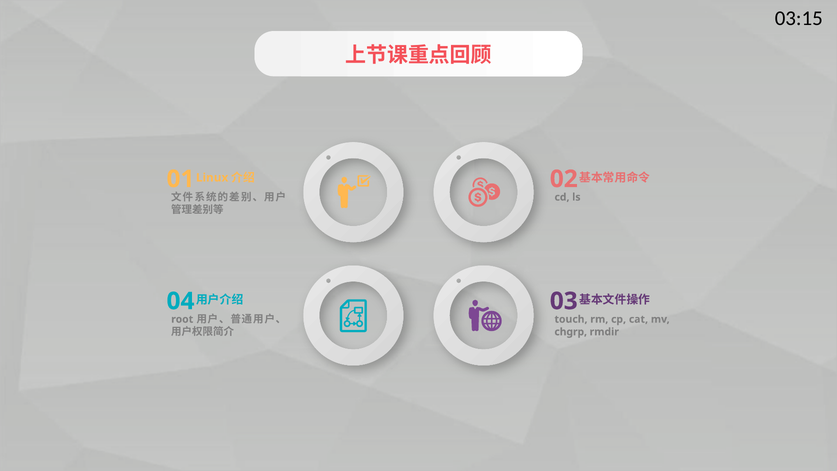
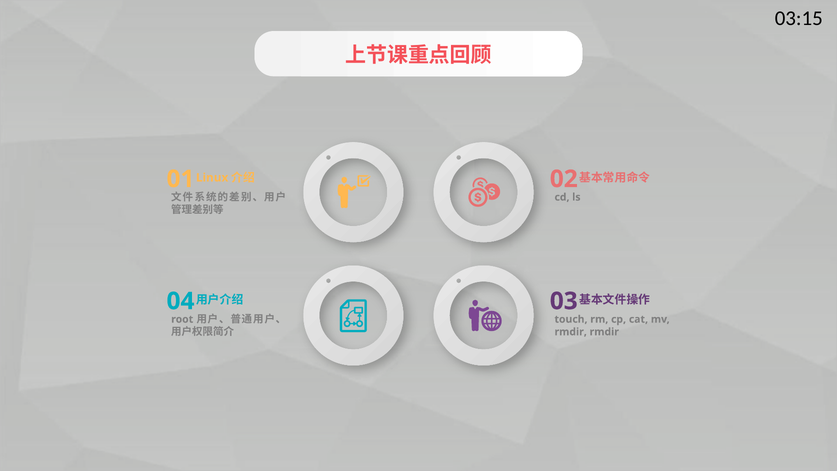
chgrp at (571, 332): chgrp -> rmdir
